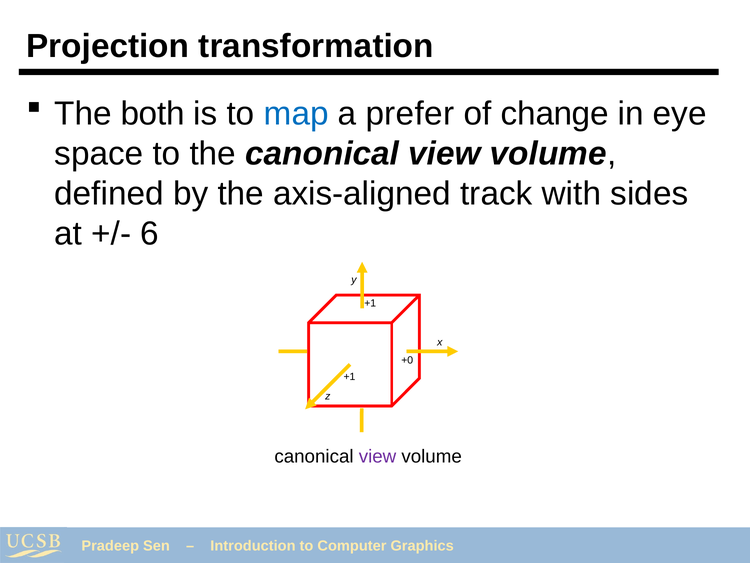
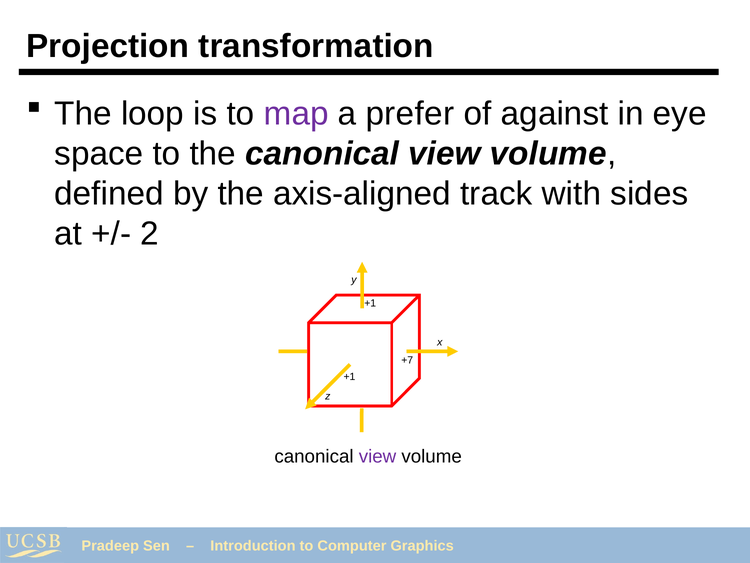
both: both -> loop
map colour: blue -> purple
change: change -> against
6: 6 -> 2
+0: +0 -> +7
